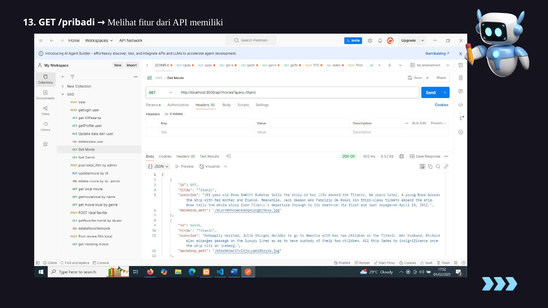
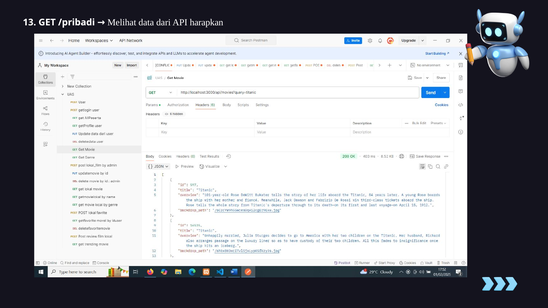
fitur: fitur -> data
memiliki: memiliki -> harapkan
